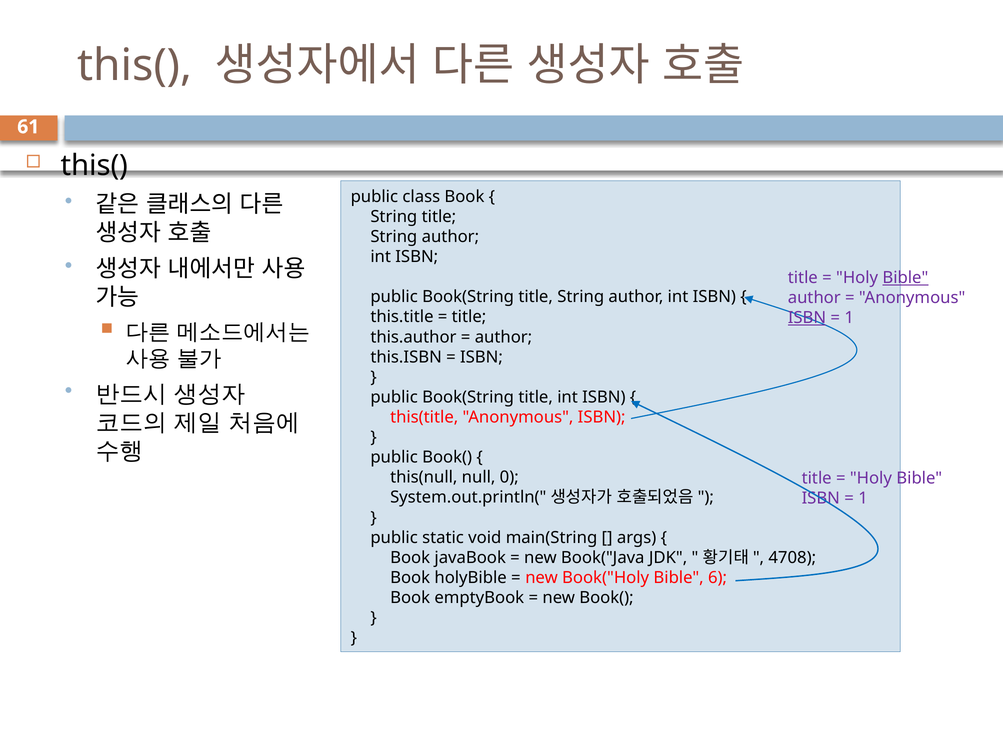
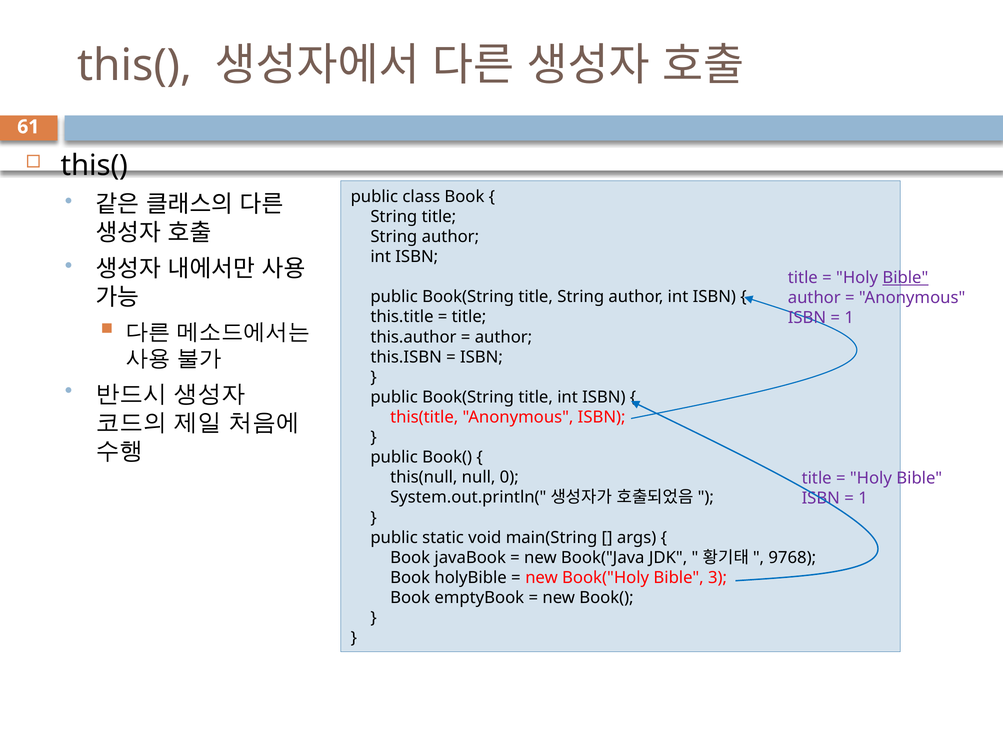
ISBN at (807, 318) underline: present -> none
4708: 4708 -> 9768
6: 6 -> 3
